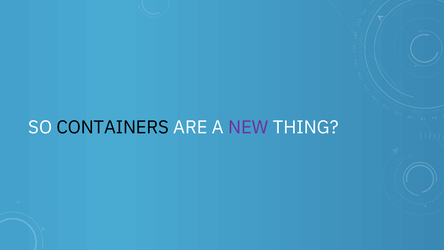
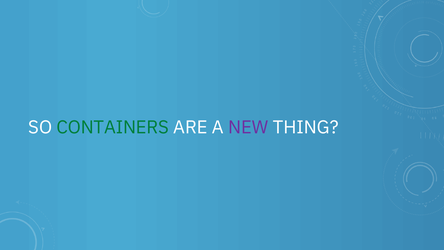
CONTAINERS colour: black -> green
